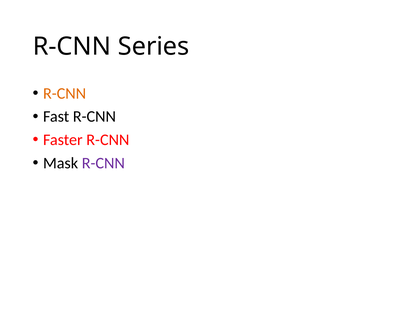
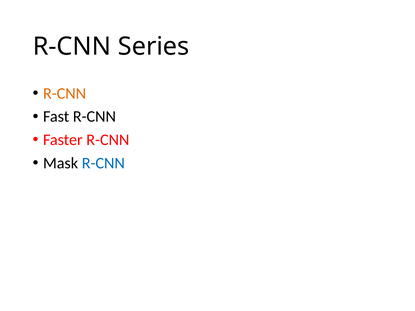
R-CNN at (103, 163) colour: purple -> blue
